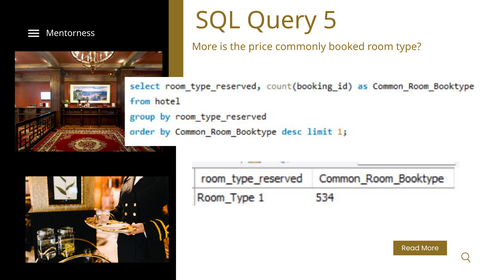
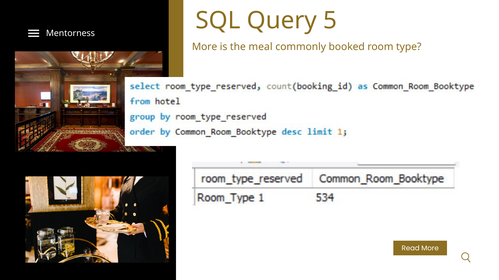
price: price -> meal
